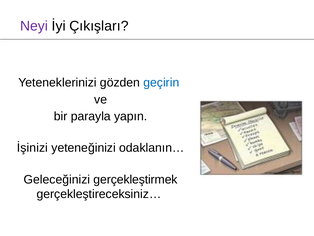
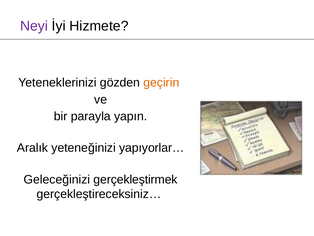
Çıkışları: Çıkışları -> Hizmete
geçirin colour: blue -> orange
İşinizi: İşinizi -> Aralık
odaklanın…: odaklanın… -> yapıyorlar…
